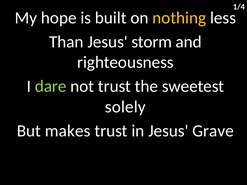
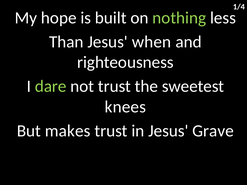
nothing colour: yellow -> light green
storm: storm -> when
solely: solely -> knees
